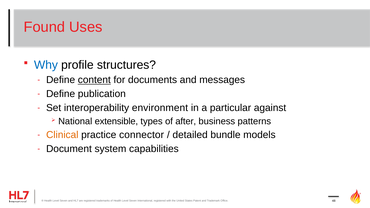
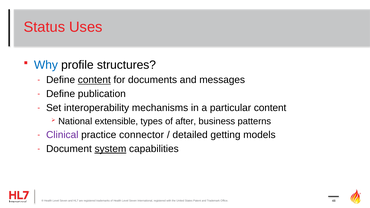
Found: Found -> Status
environment: environment -> mechanisms
particular against: against -> content
Clinical colour: orange -> purple
bundle: bundle -> getting
system underline: none -> present
